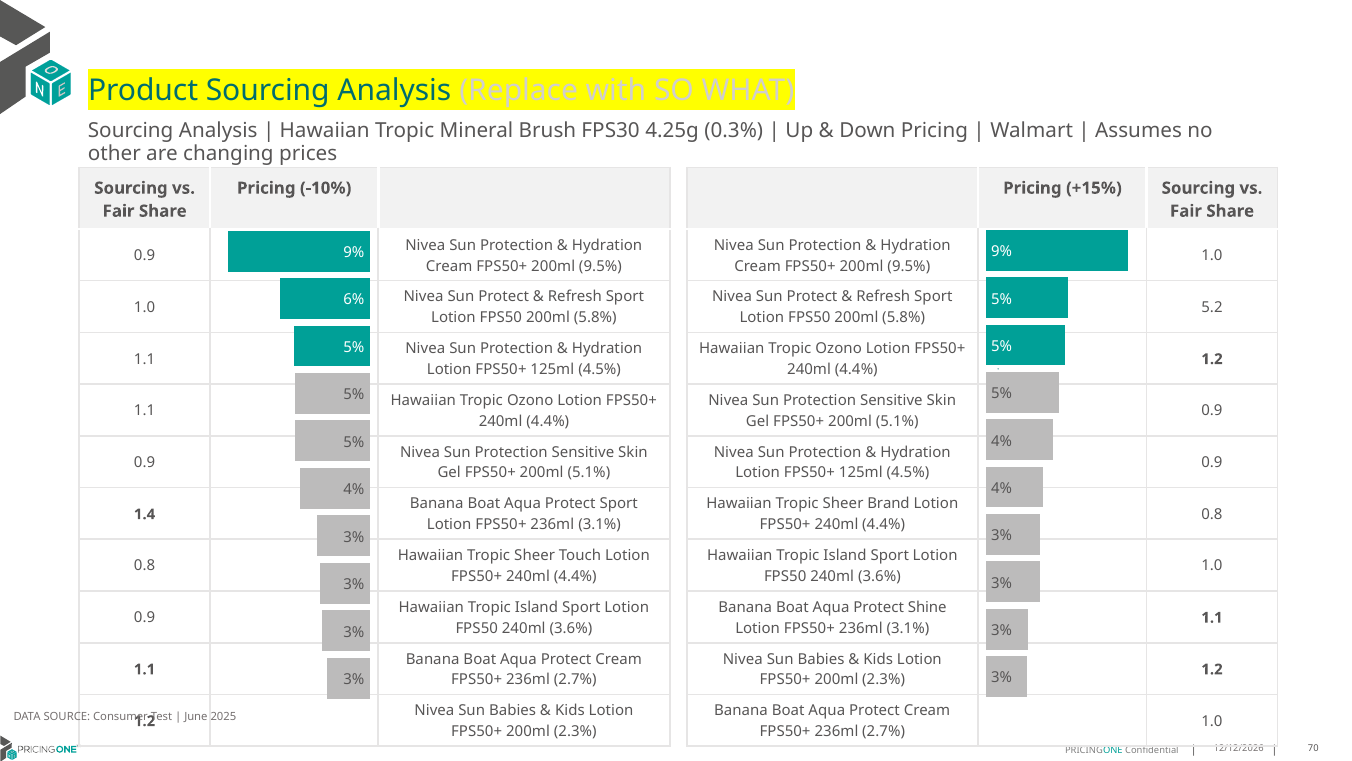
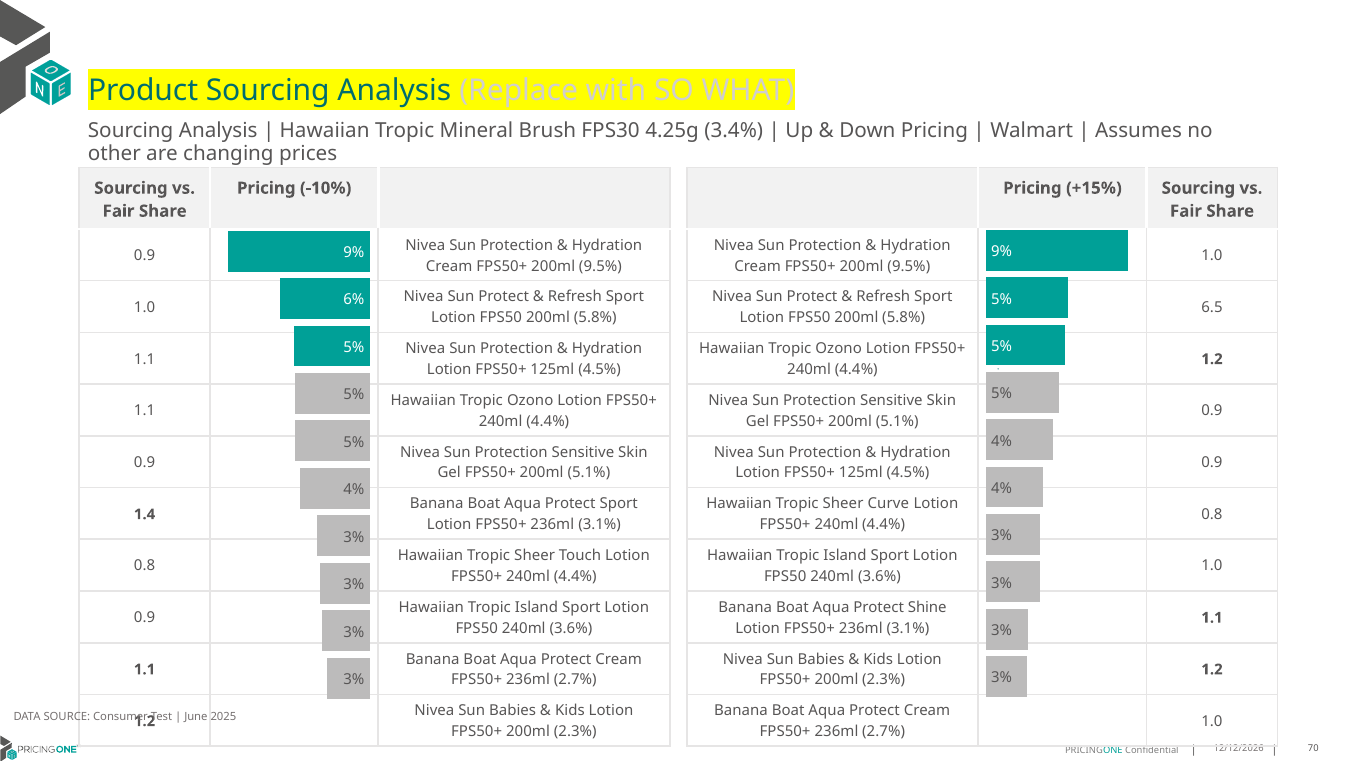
0.3%: 0.3% -> 3.4%
5.2: 5.2 -> 6.5
Brand: Brand -> Curve
